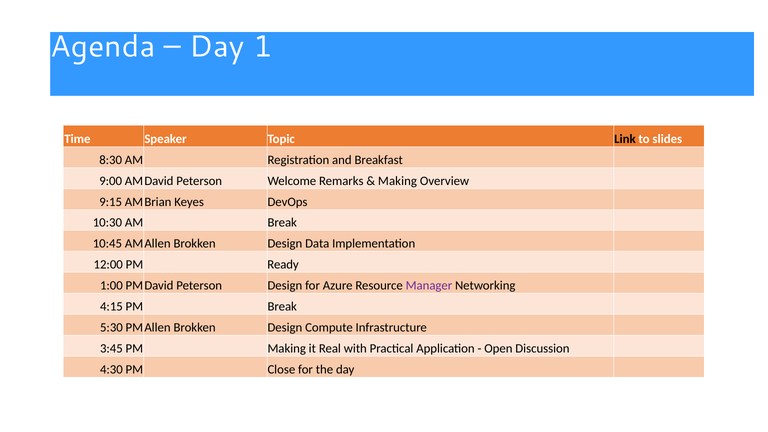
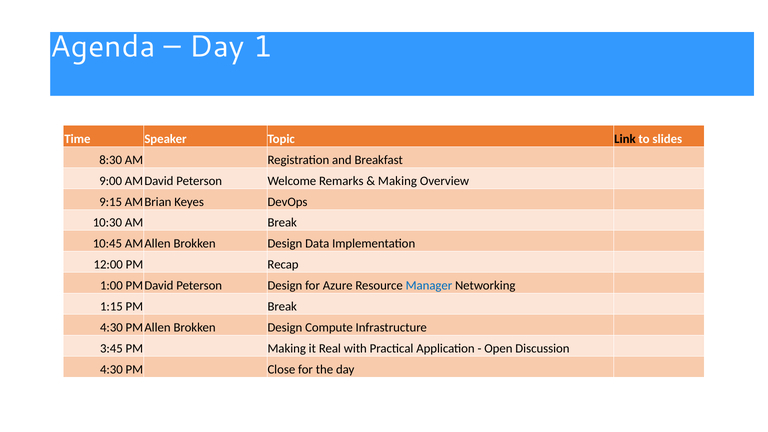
Ready: Ready -> Recap
Manager colour: purple -> blue
4:15: 4:15 -> 1:15
5:30 at (111, 328): 5:30 -> 4:30
